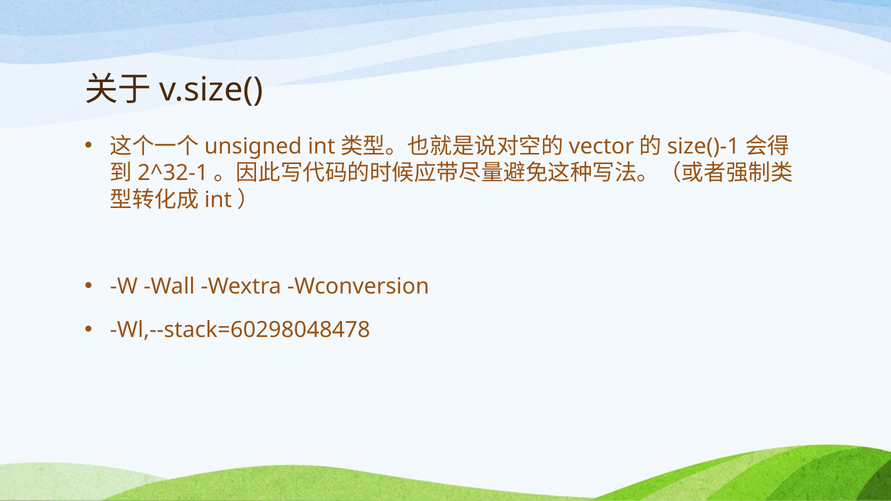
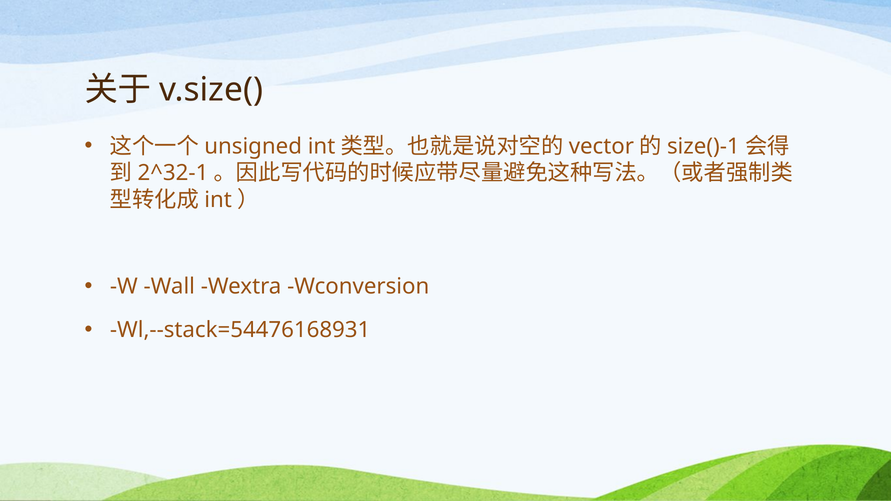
Wl,--stack=60298048478: Wl,--stack=60298048478 -> Wl,--stack=54476168931
